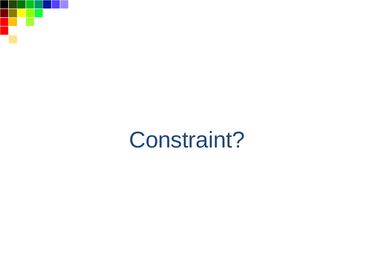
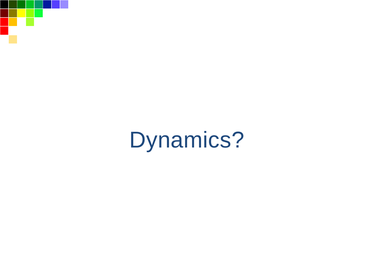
Constraint: Constraint -> Dynamics
